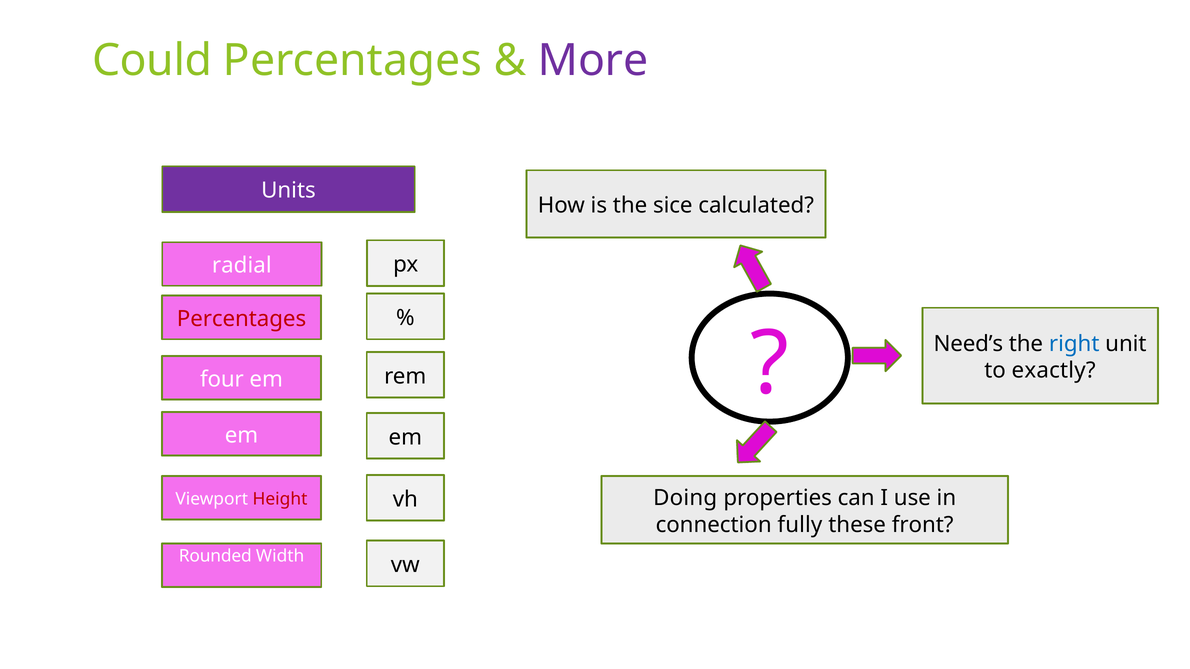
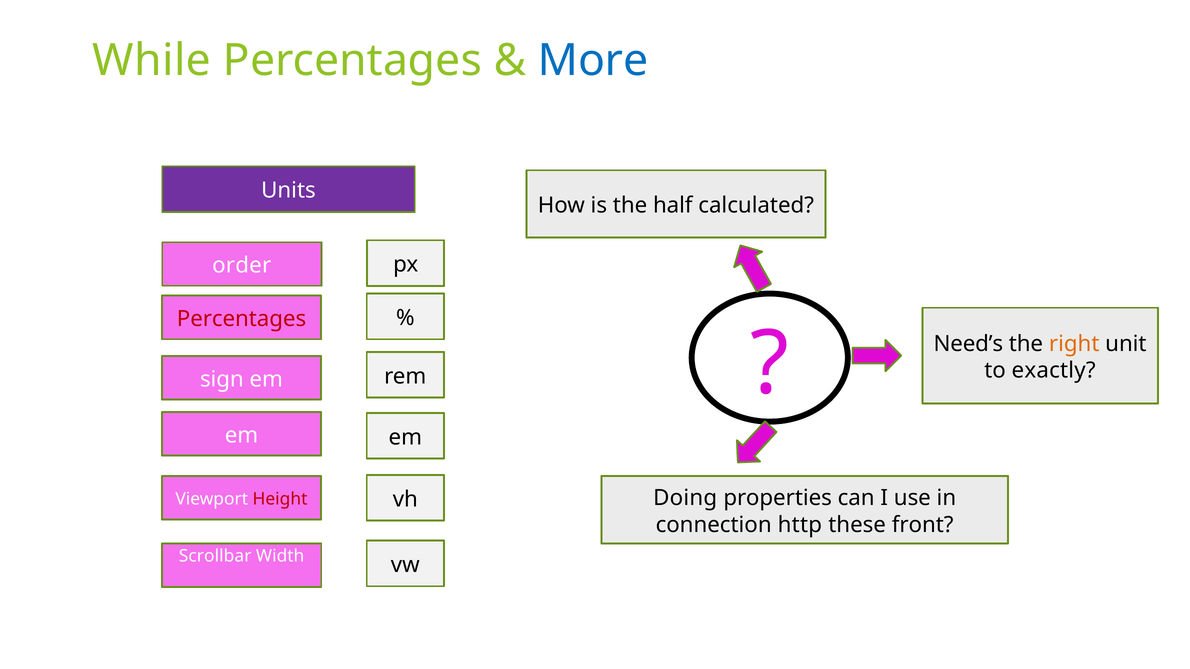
Could: Could -> While
More colour: purple -> blue
sice: sice -> half
radial: radial -> order
right colour: blue -> orange
four: four -> sign
fully: fully -> http
Rounded: Rounded -> Scrollbar
